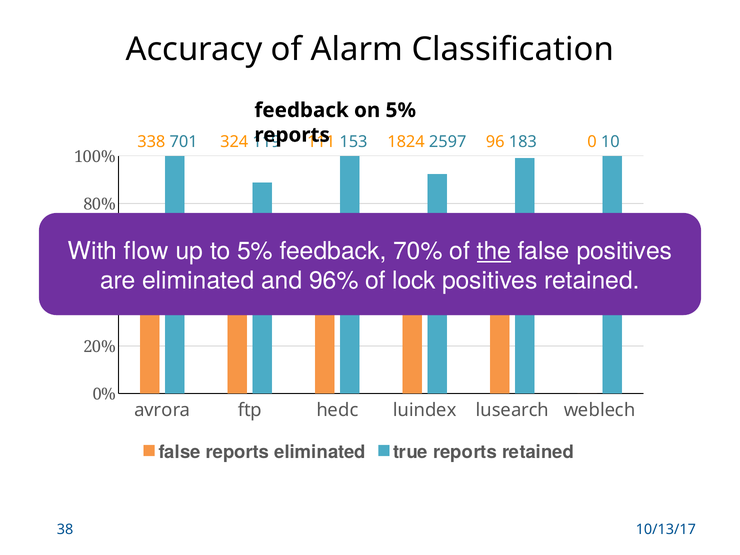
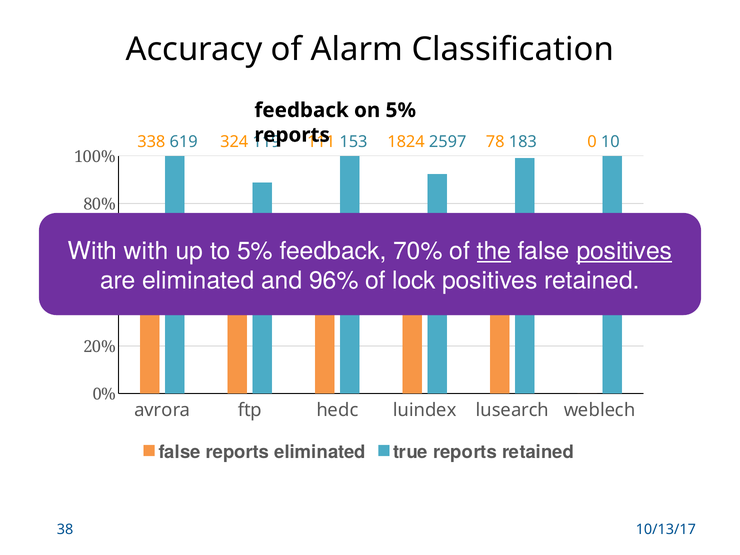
701: 701 -> 619
96: 96 -> 78
flow at (146, 251): flow -> with
positives at (624, 251) underline: none -> present
